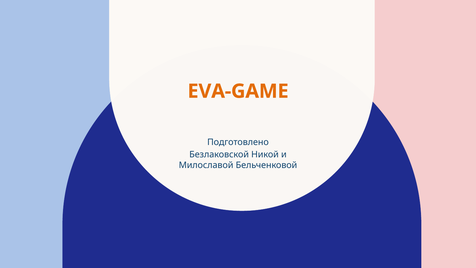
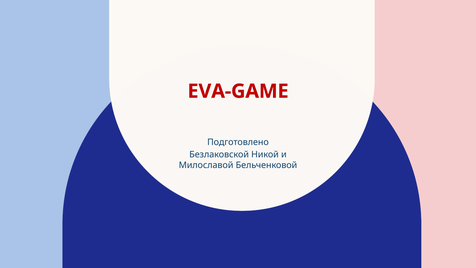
EVA-GAME colour: orange -> red
